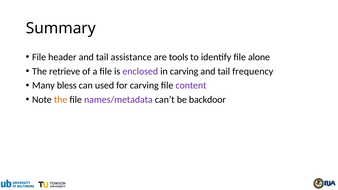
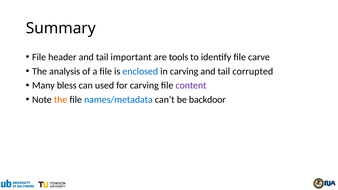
assistance: assistance -> important
alone: alone -> carve
retrieve: retrieve -> analysis
enclosed colour: purple -> blue
frequency: frequency -> corrupted
names/metadata colour: purple -> blue
